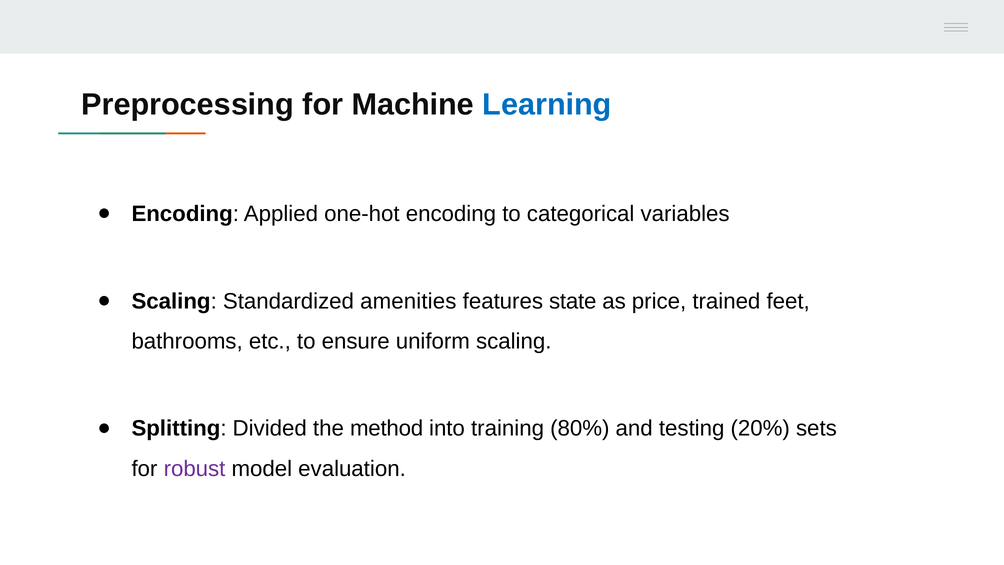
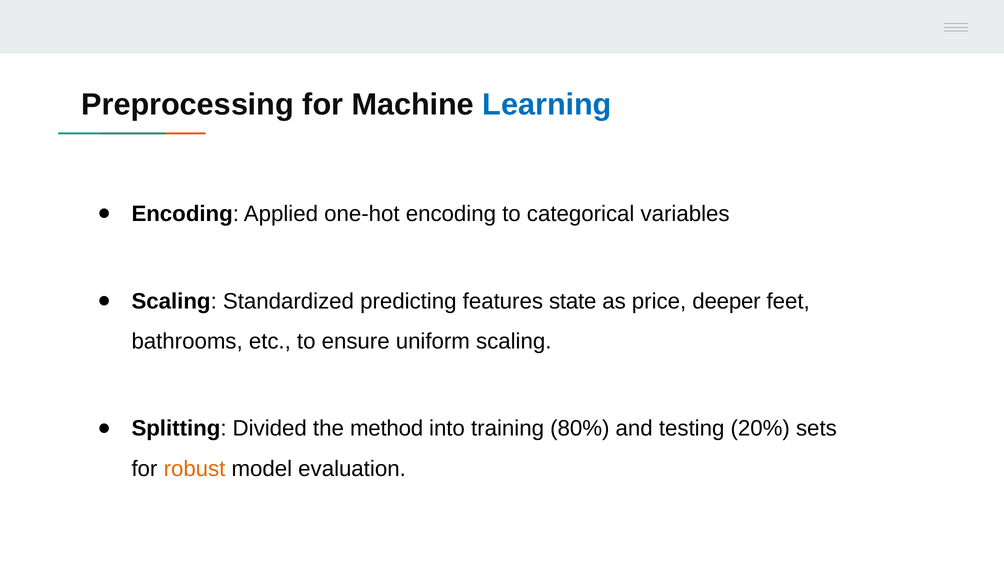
amenities: amenities -> predicting
trained: trained -> deeper
robust colour: purple -> orange
